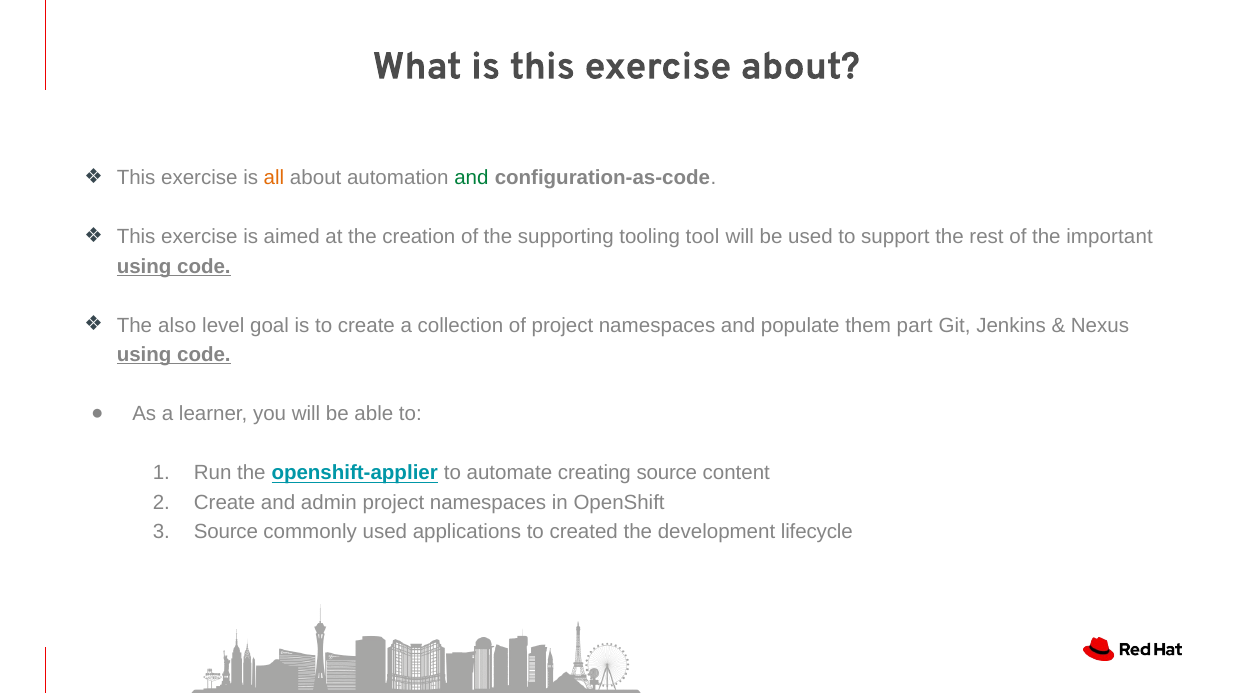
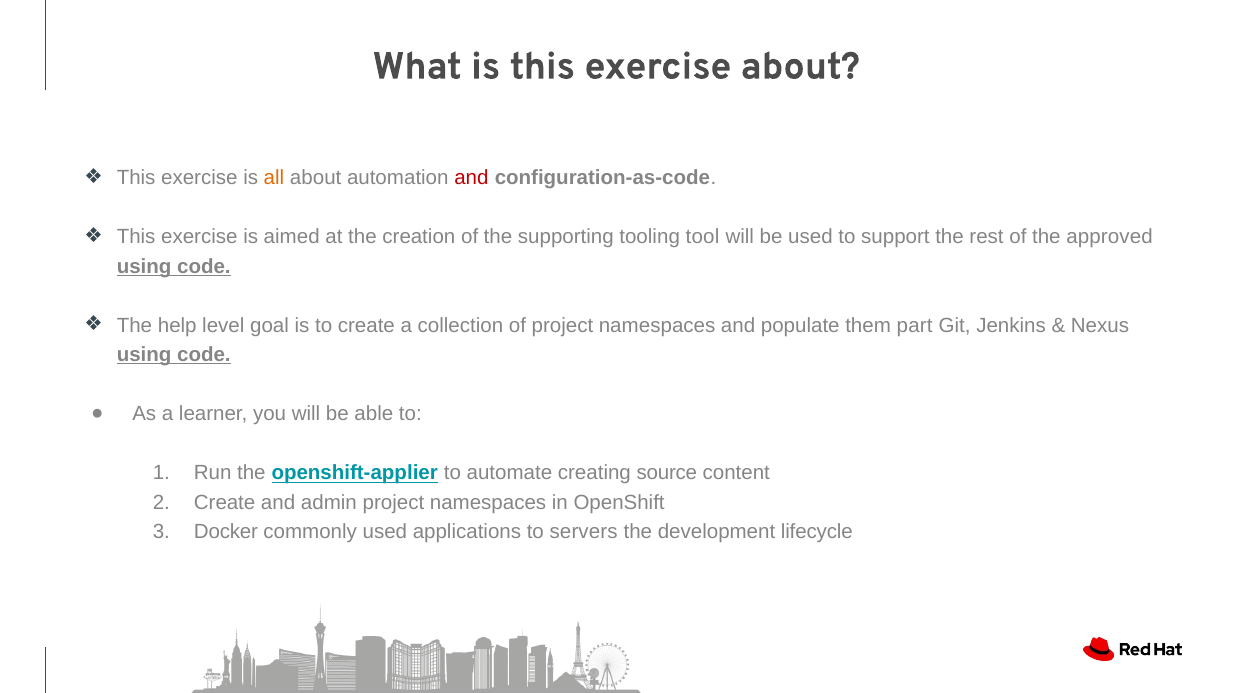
and at (471, 178) colour: green -> red
important: important -> approved
also: also -> help
Source at (226, 533): Source -> Docker
created: created -> servers
